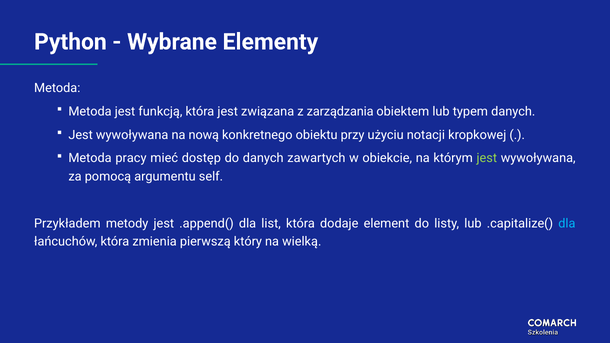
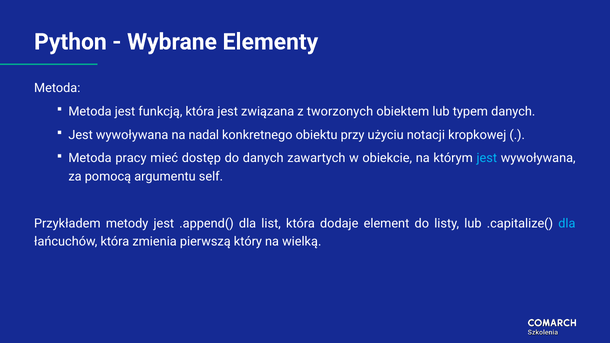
zarządzania: zarządzania -> tworzonych
nową: nową -> nadal
jest at (487, 158) colour: light green -> light blue
